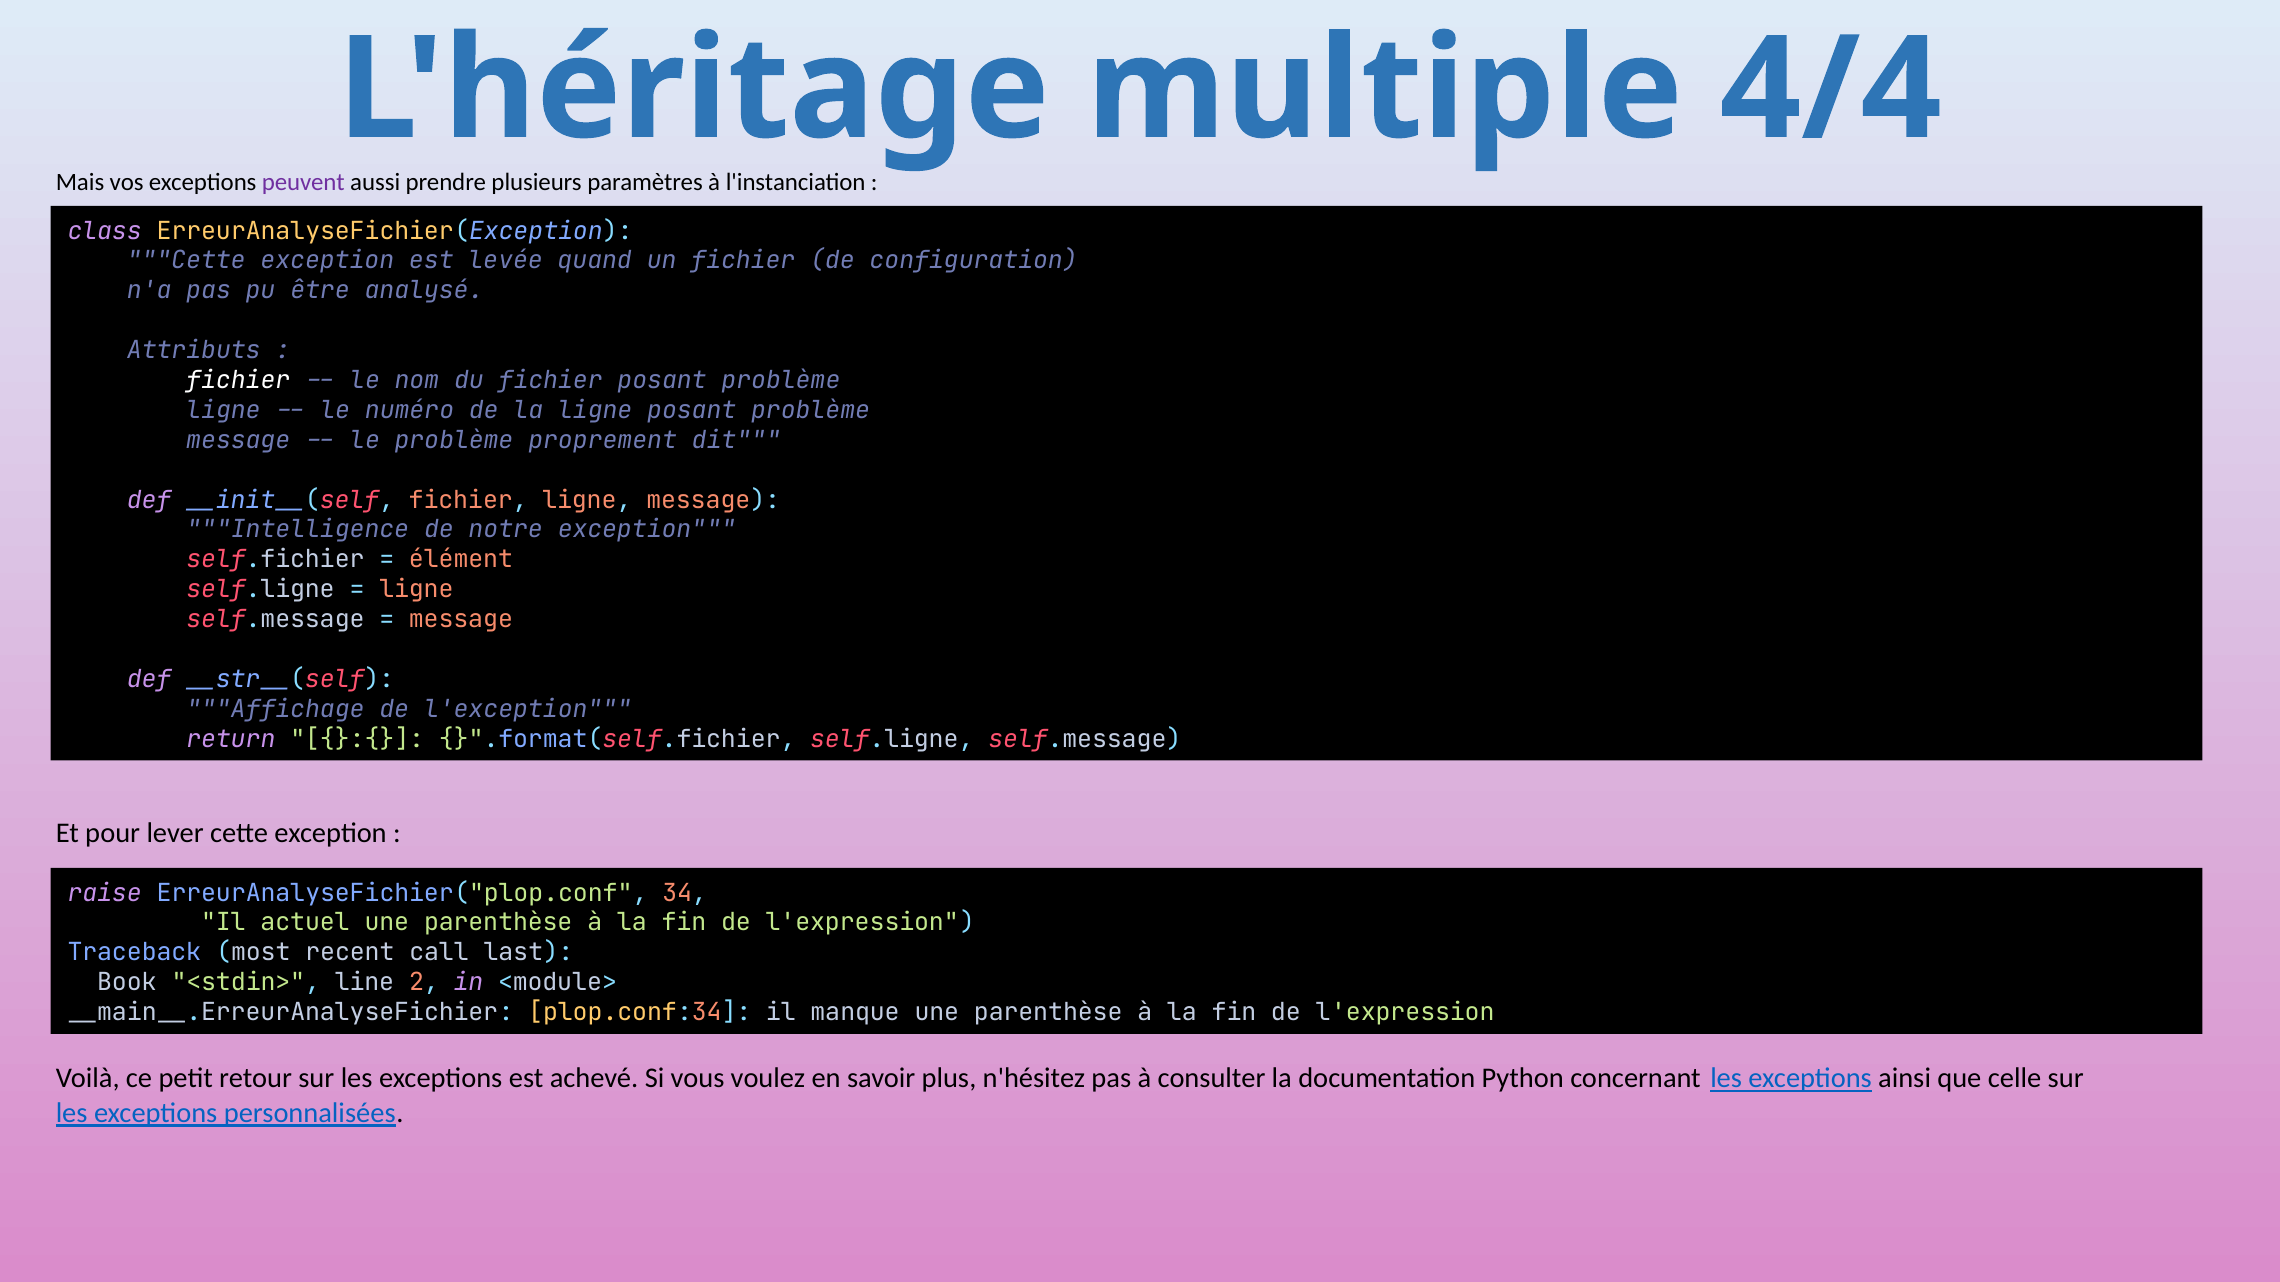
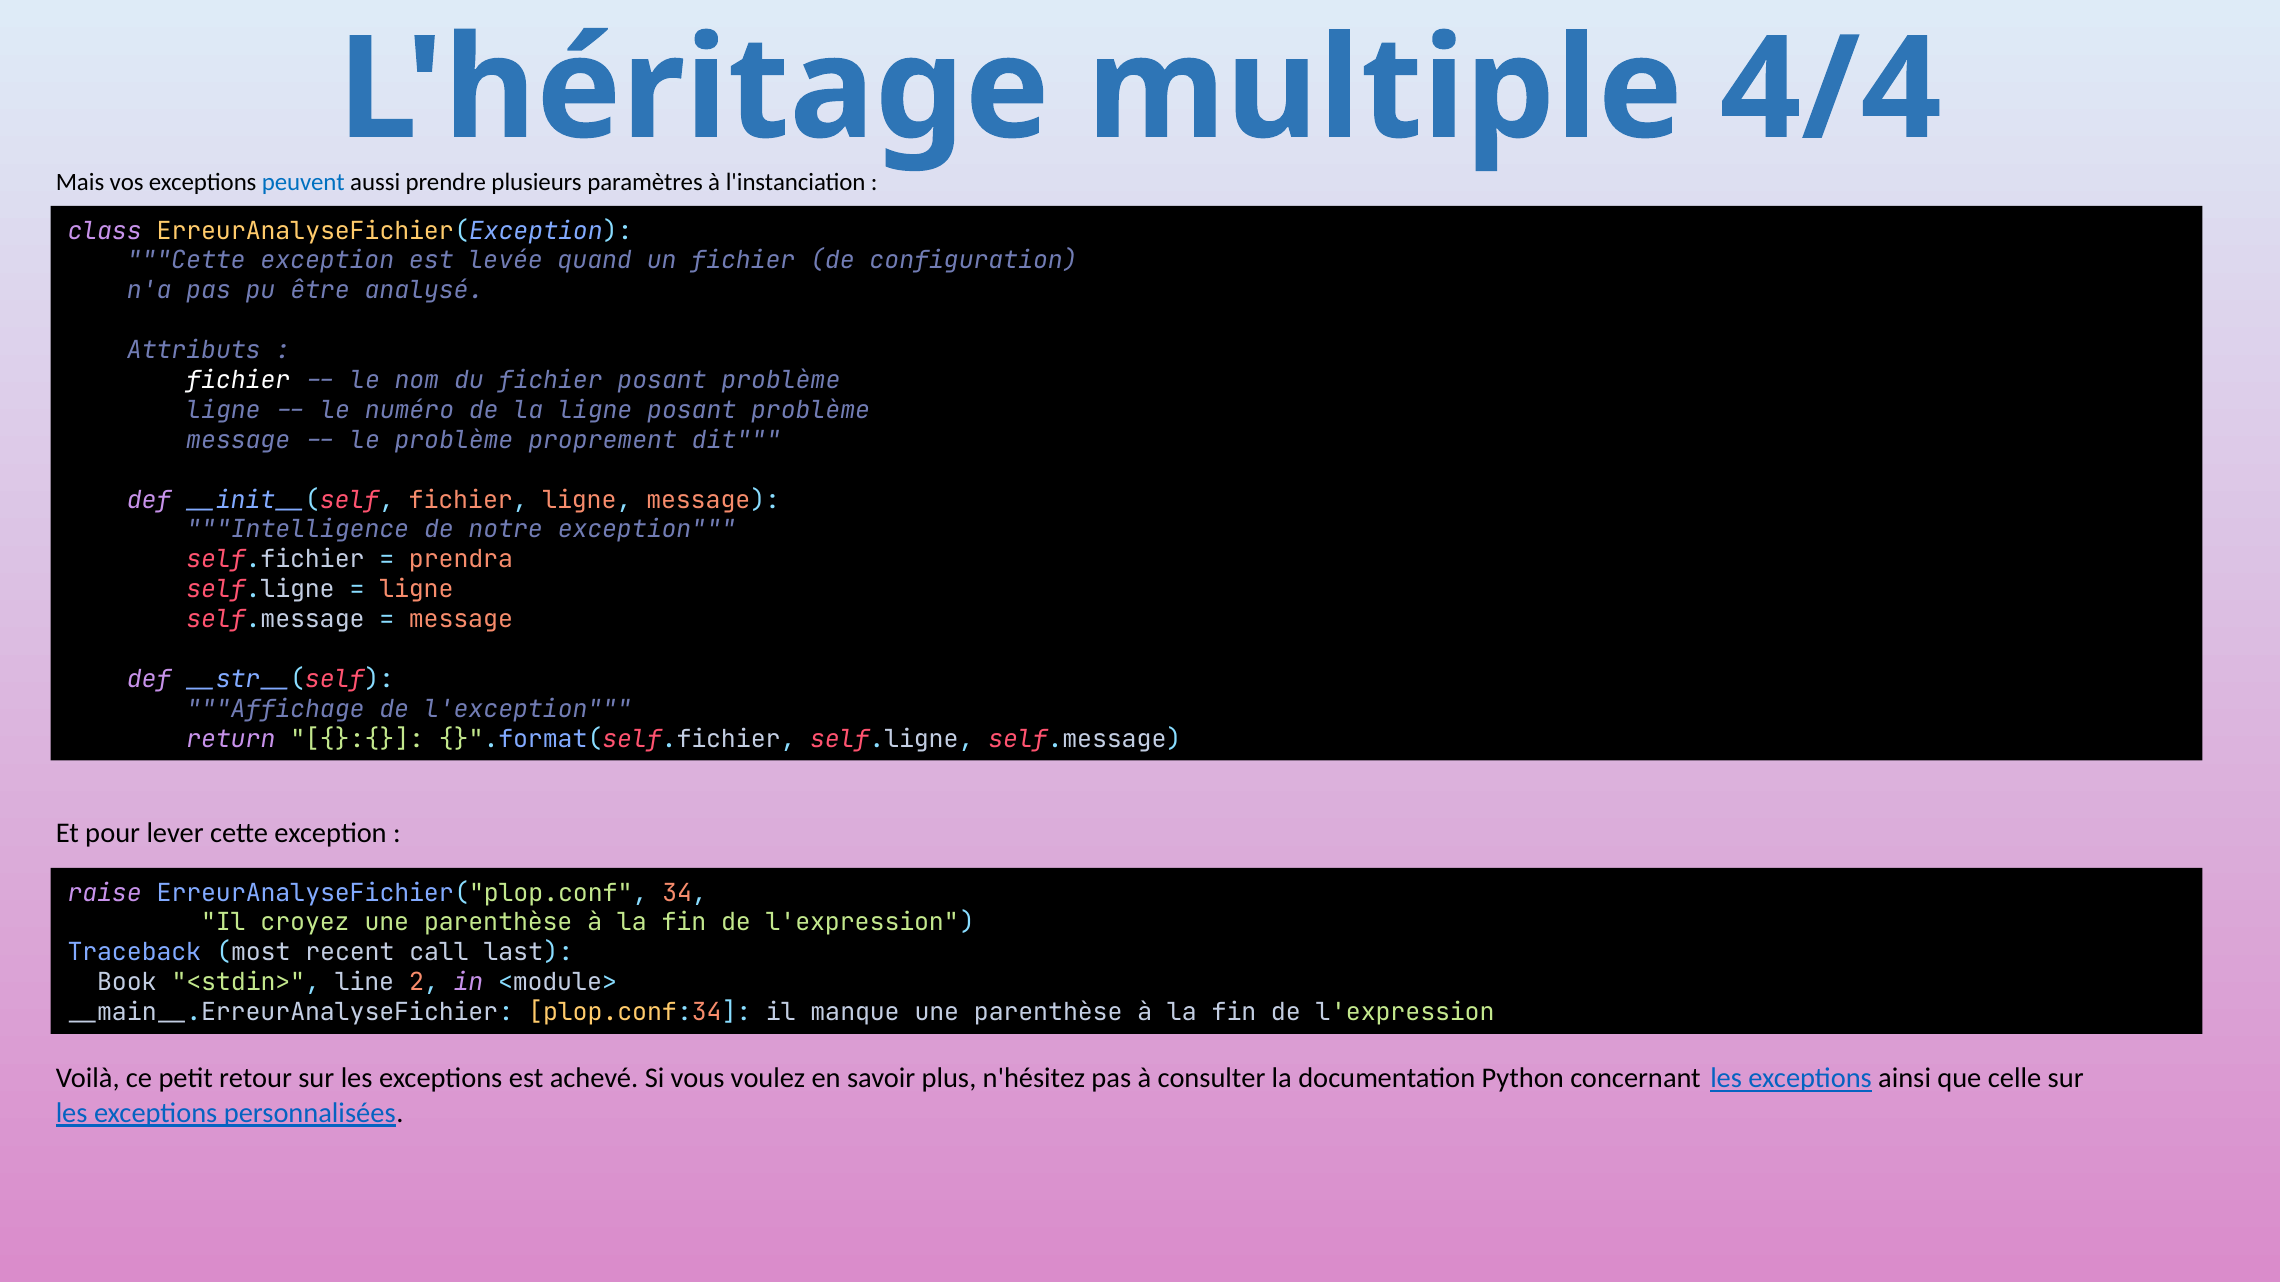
peuvent colour: purple -> blue
élément: élément -> prendra
actuel: actuel -> croyez
